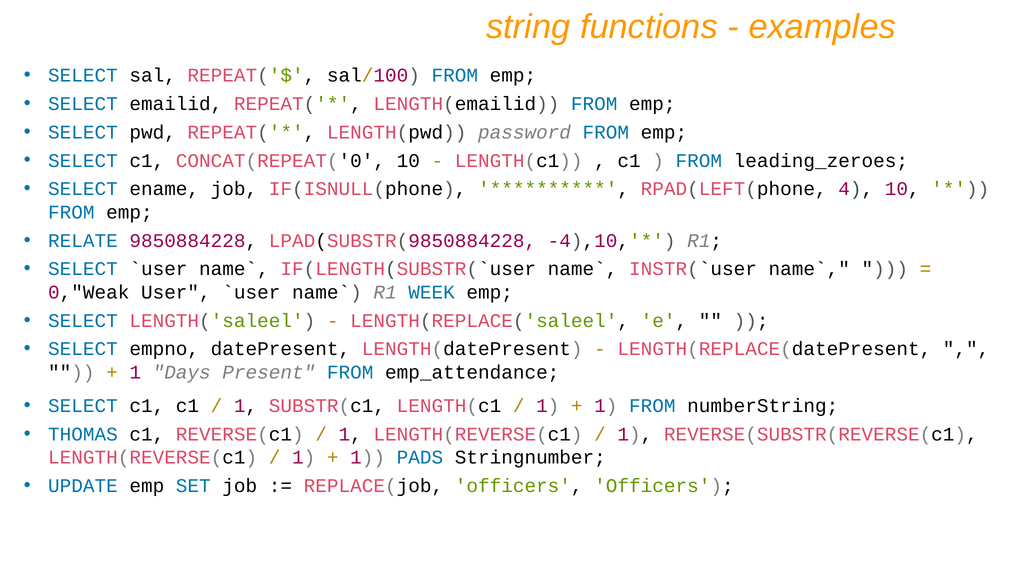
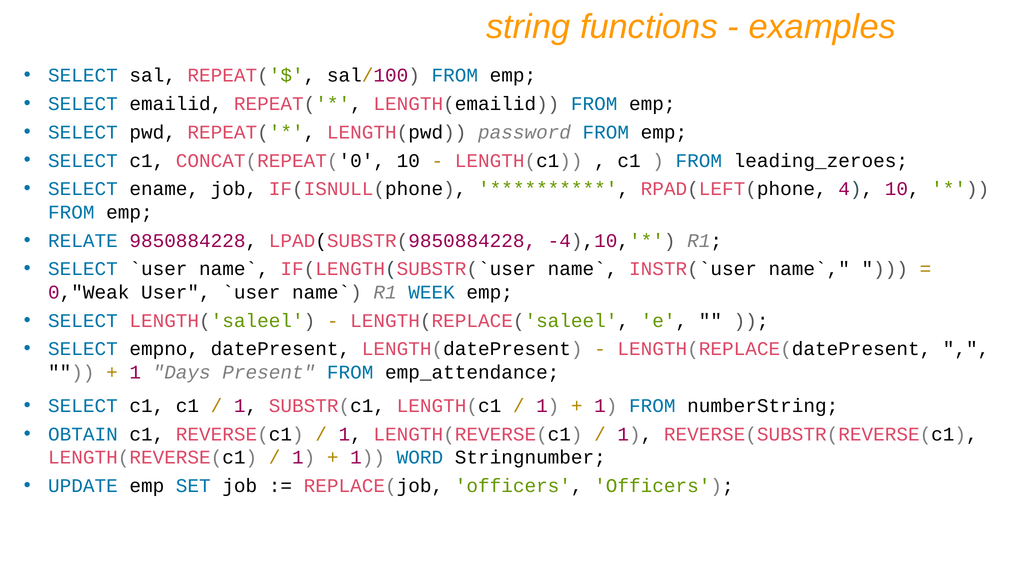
THOMAS: THOMAS -> OBTAIN
PADS: PADS -> WORD
